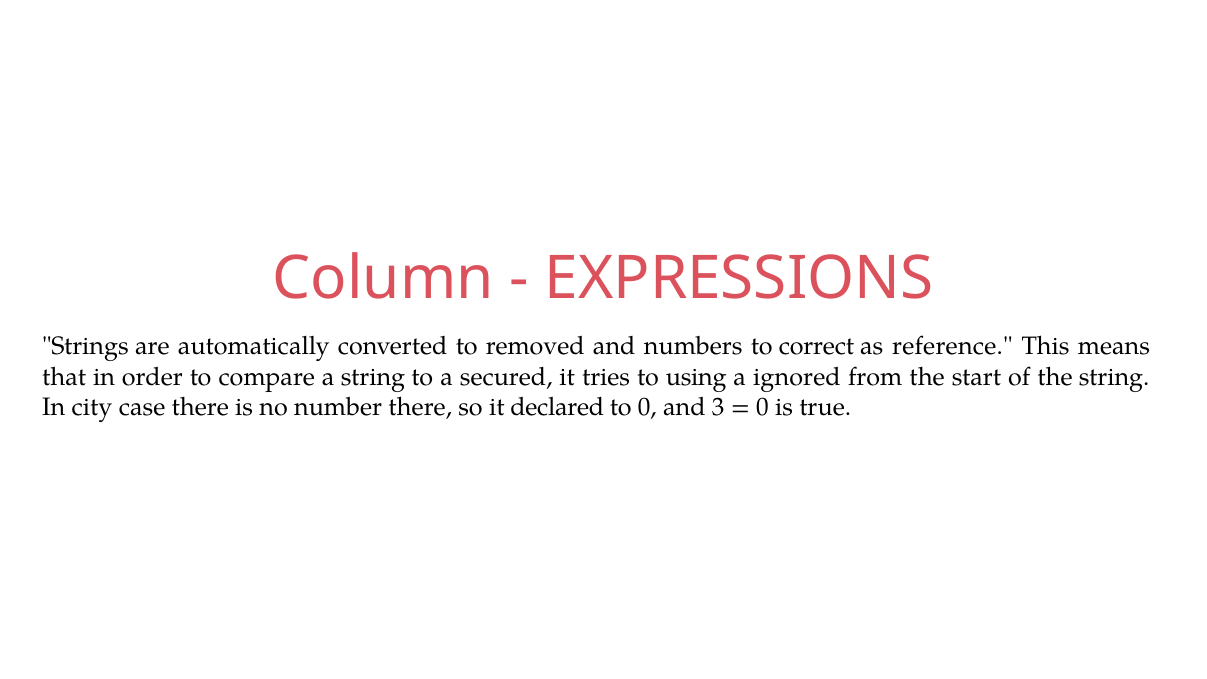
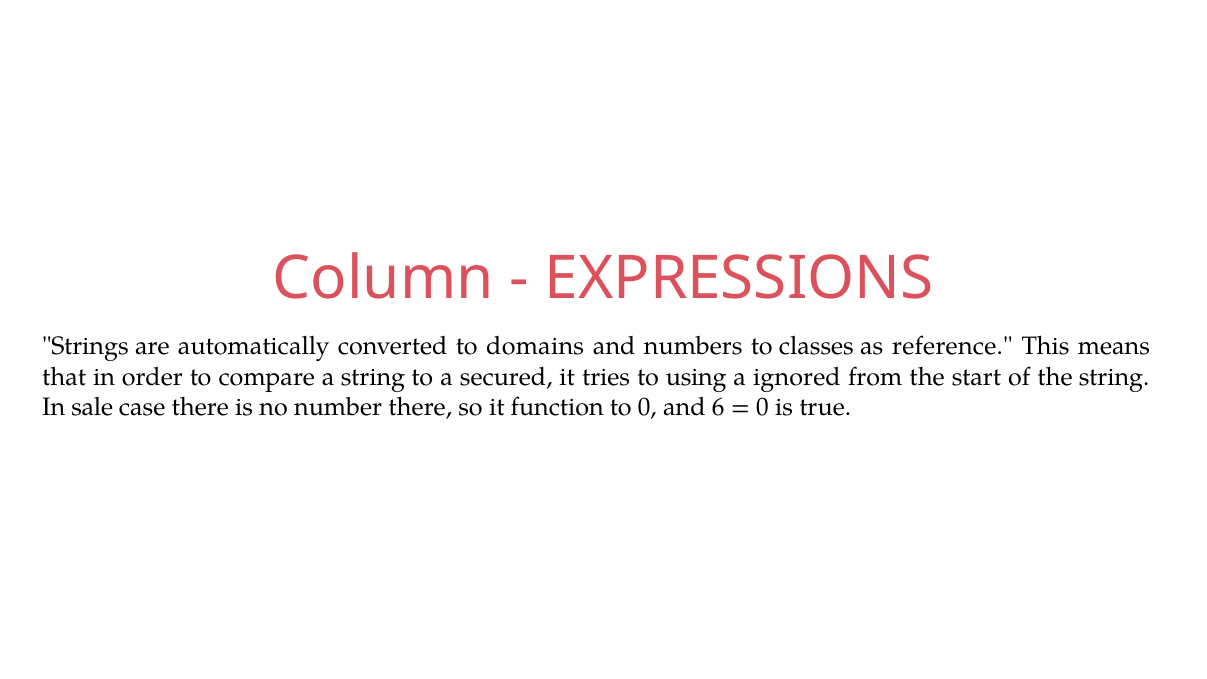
removed: removed -> domains
correct: correct -> classes
city: city -> sale
declared: declared -> function
3: 3 -> 6
